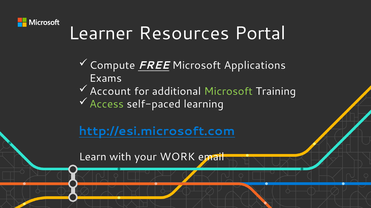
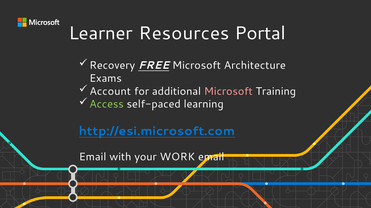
Compute: Compute -> Recovery
Applications: Applications -> Architecture
Microsoft at (228, 91) colour: light green -> pink
Learn at (93, 157): Learn -> Email
